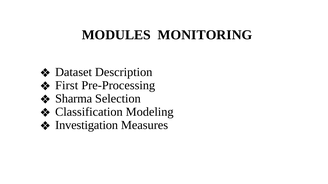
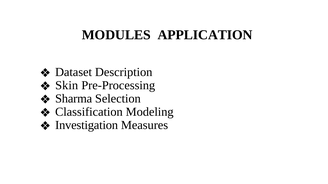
MONITORING: MONITORING -> APPLICATION
First: First -> Skin
